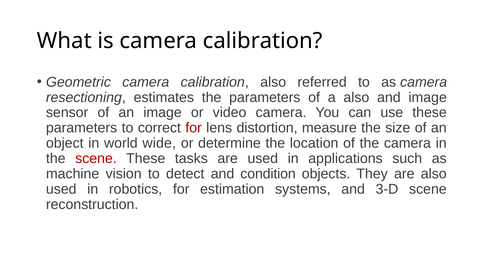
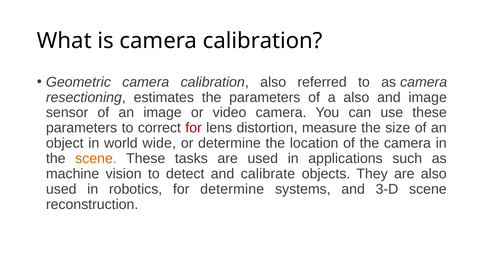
scene at (96, 158) colour: red -> orange
condition: condition -> calibrate
for estimation: estimation -> determine
